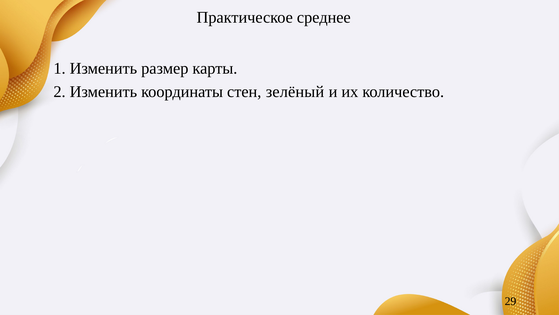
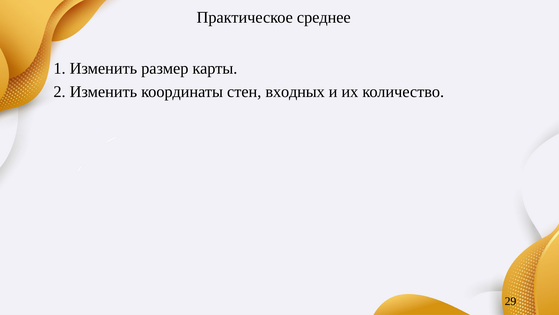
зелёный: зелёный -> входных
